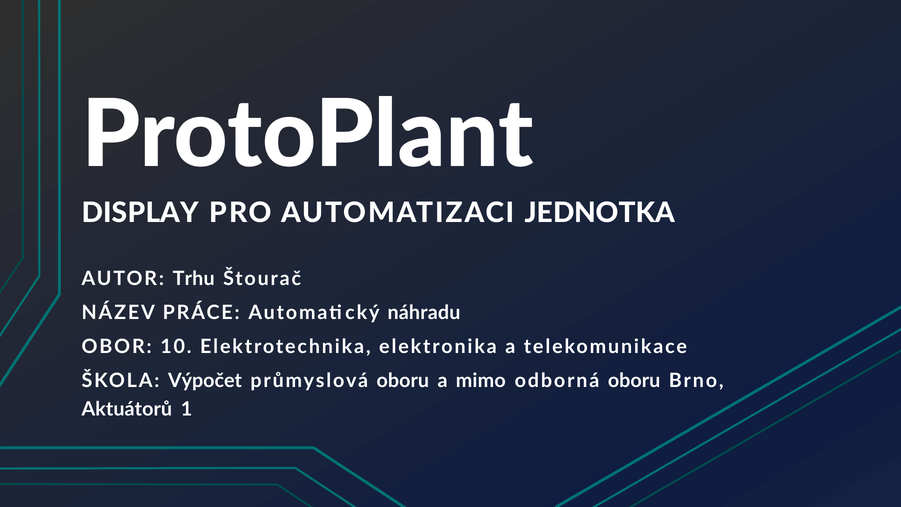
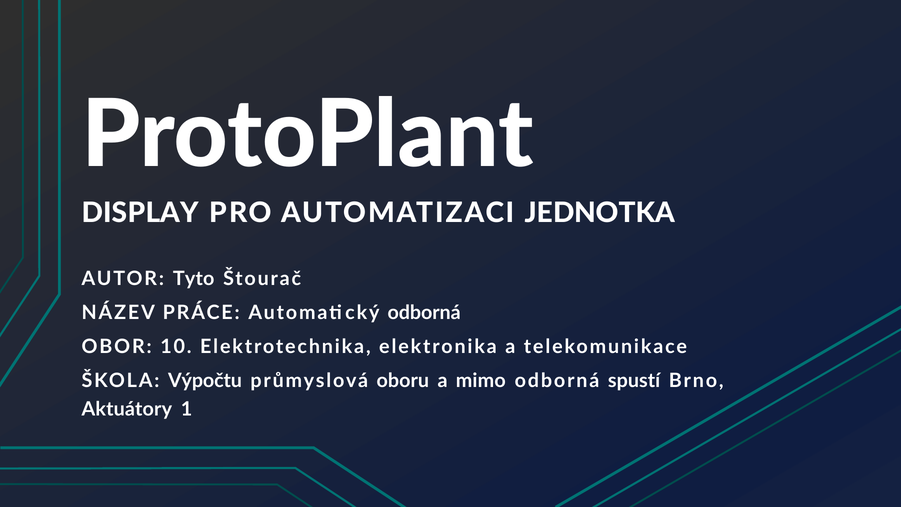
Trhu: Trhu -> Tyto
Automatický náhradu: náhradu -> odborná
Výpočet: Výpočet -> Výpočtu
odborná oboru: oboru -> spustí
Aktuátorů: Aktuátorů -> Aktuátory
